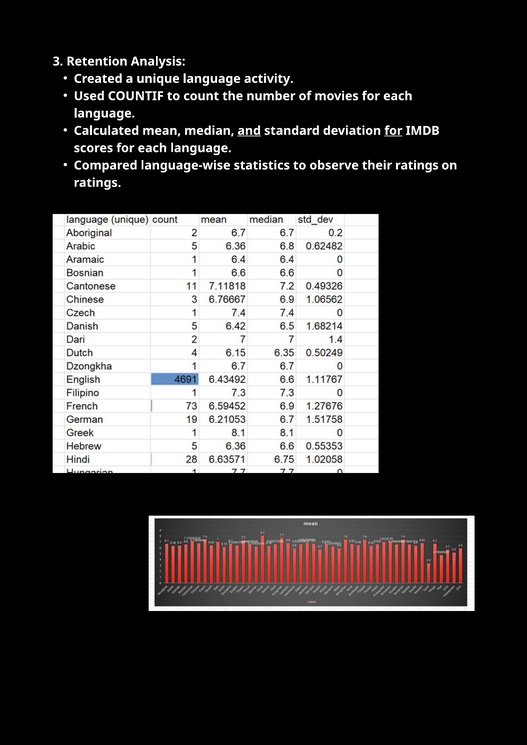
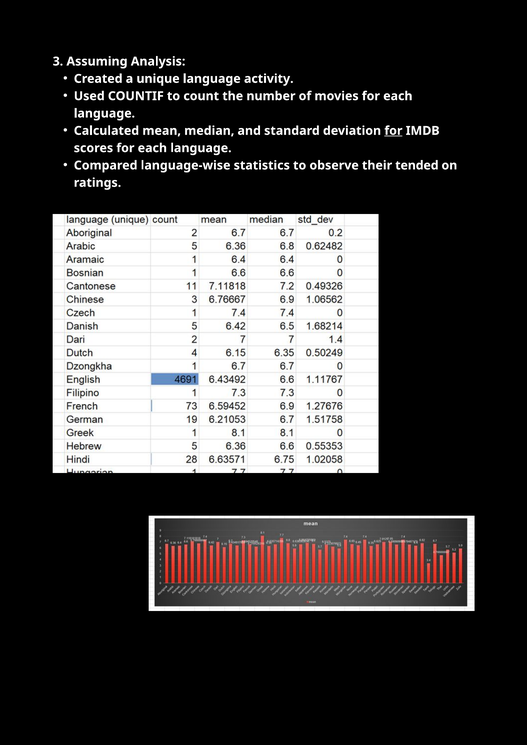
Retention: Retention -> Assuming
and underline: present -> none
their ratings: ratings -> tended
